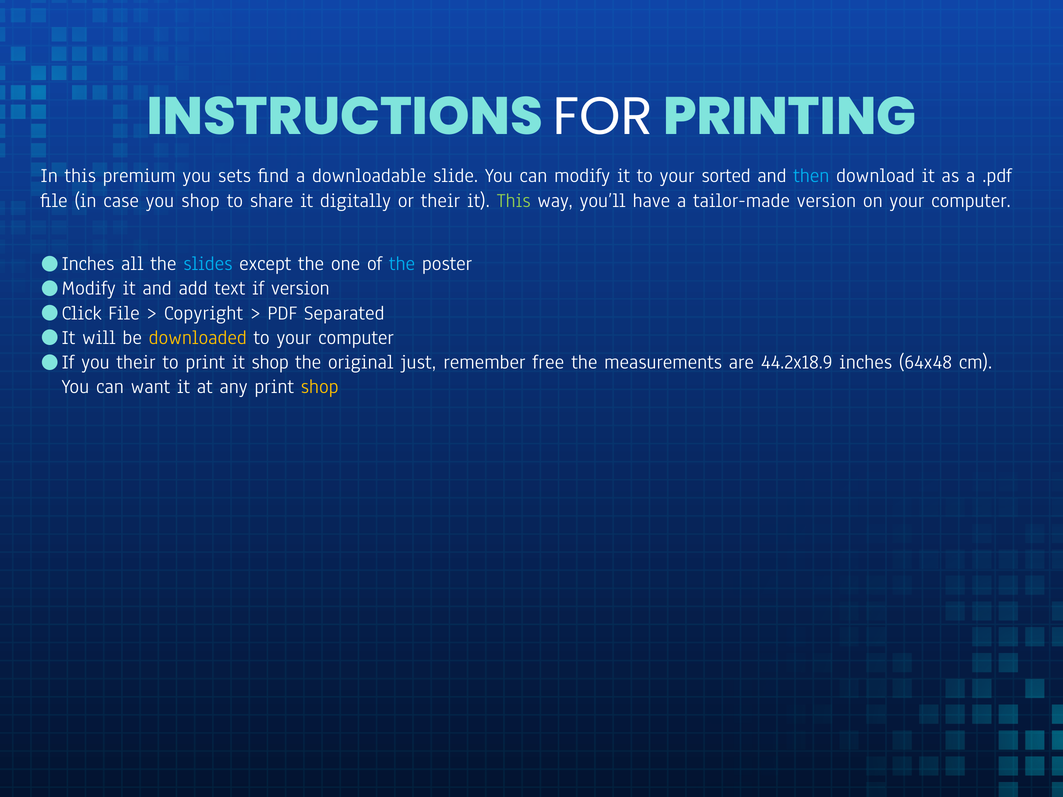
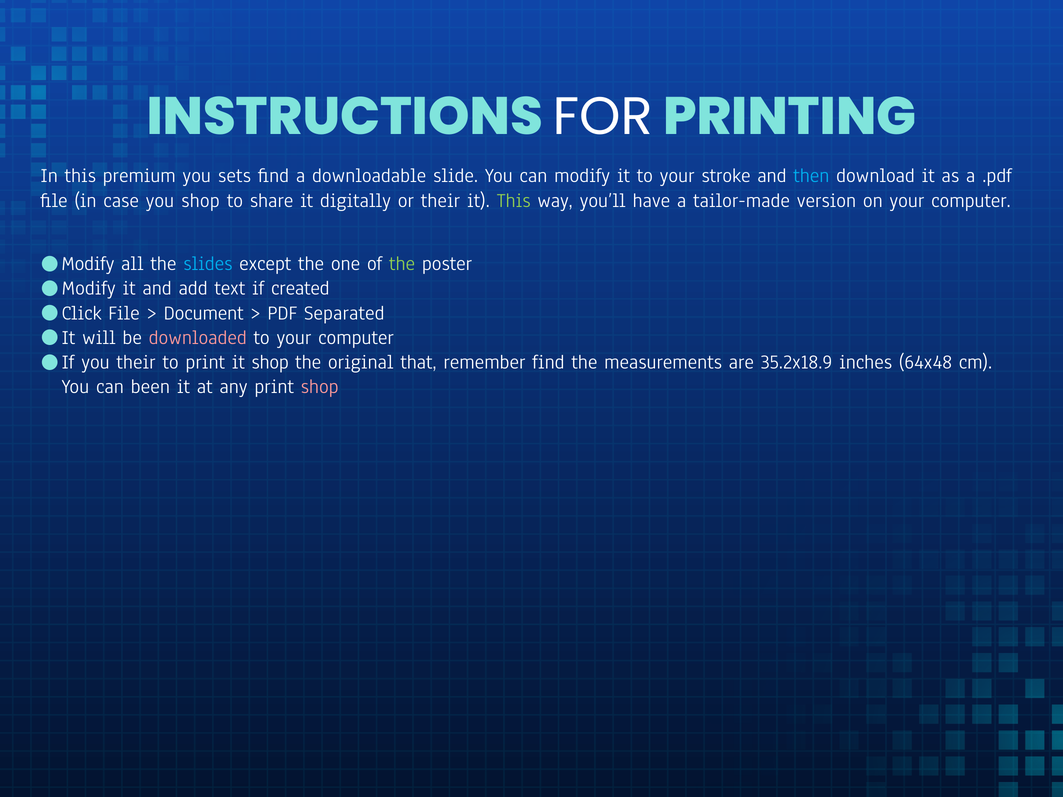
sorted: sorted -> stroke
Inches at (88, 264): Inches -> Modify
the at (402, 264) colour: light blue -> light green
if version: version -> created
Copyright: Copyright -> Document
downloaded colour: yellow -> pink
just: just -> that
remember free: free -> find
44.2x18.9: 44.2x18.9 -> 35.2x18.9
want: want -> been
shop at (320, 387) colour: yellow -> pink
